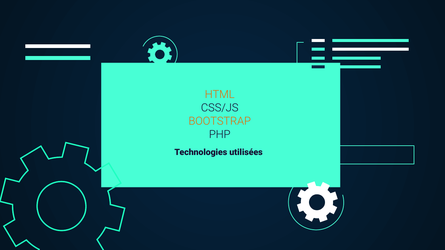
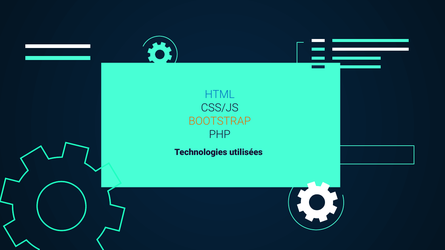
HTML colour: orange -> blue
